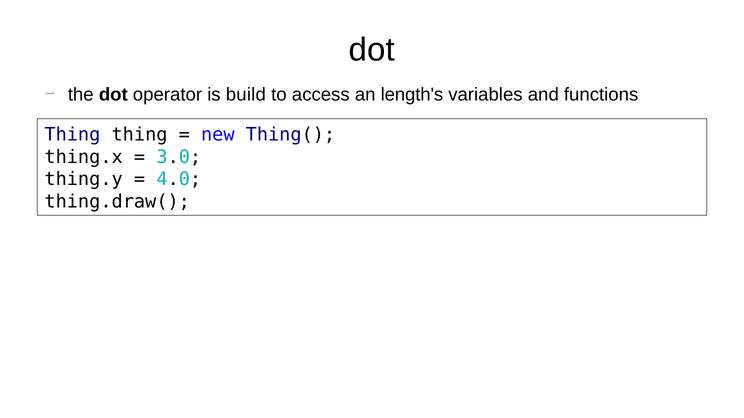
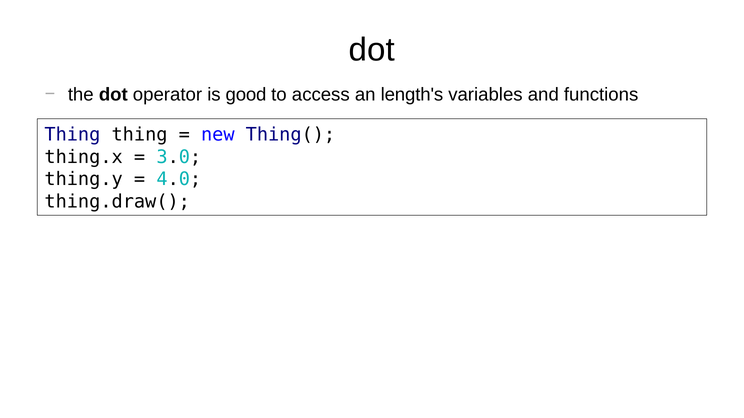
build: build -> good
